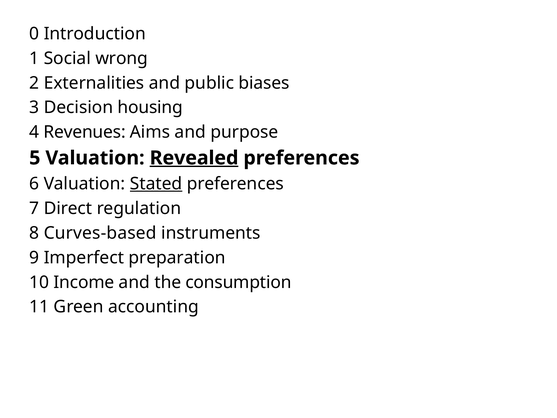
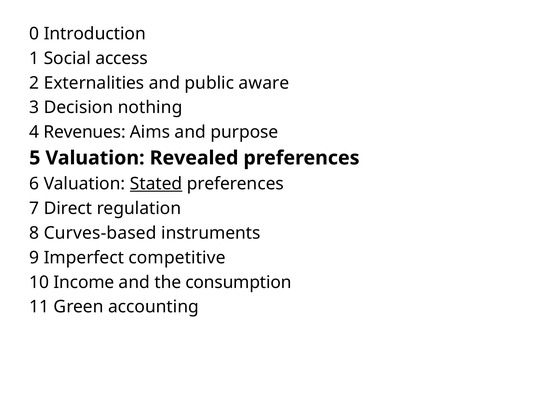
wrong: wrong -> access
biases: biases -> aware
housing: housing -> nothing
Revealed underline: present -> none
preparation: preparation -> competitive
